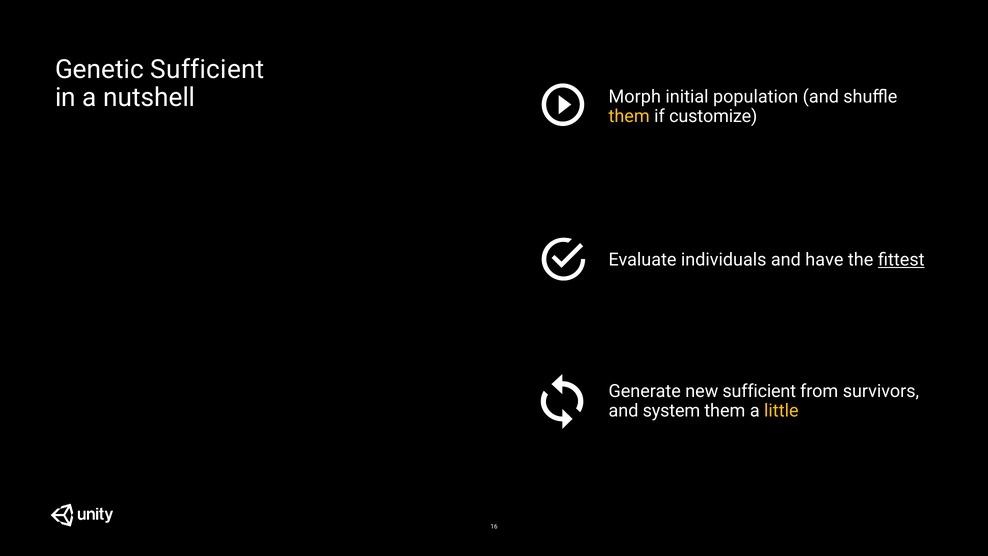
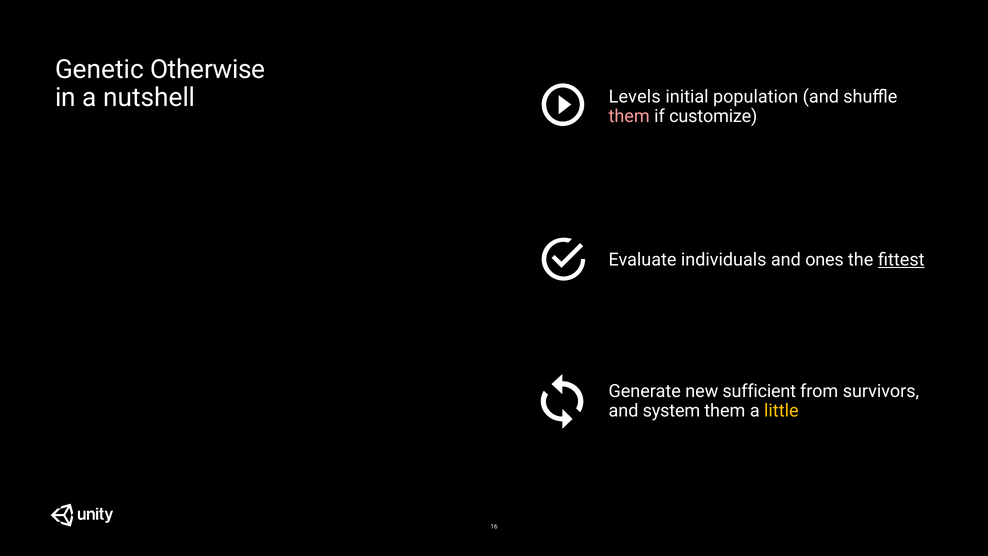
Genetic Sufficient: Sufficient -> Otherwise
Morph: Morph -> Levels
them at (629, 116) colour: yellow -> pink
have: have -> ones
